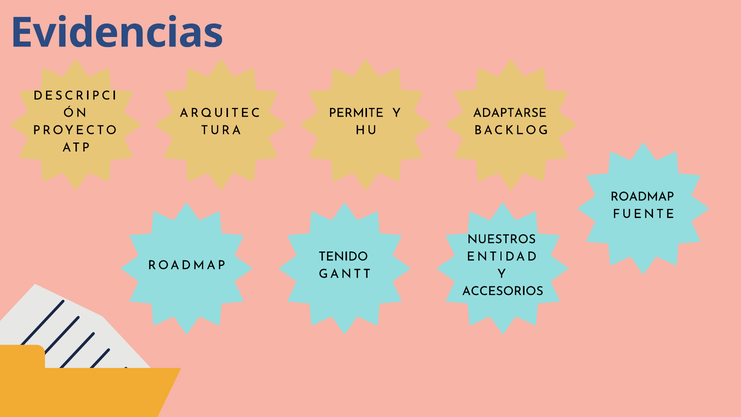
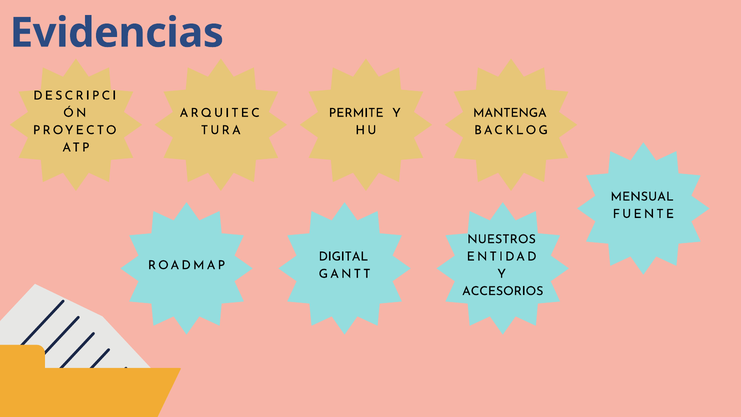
ADAPTARSE: ADAPTARSE -> MANTENGA
ROADMAP at (642, 196): ROADMAP -> MENSUAL
TENIDO: TENIDO -> DIGITAL
